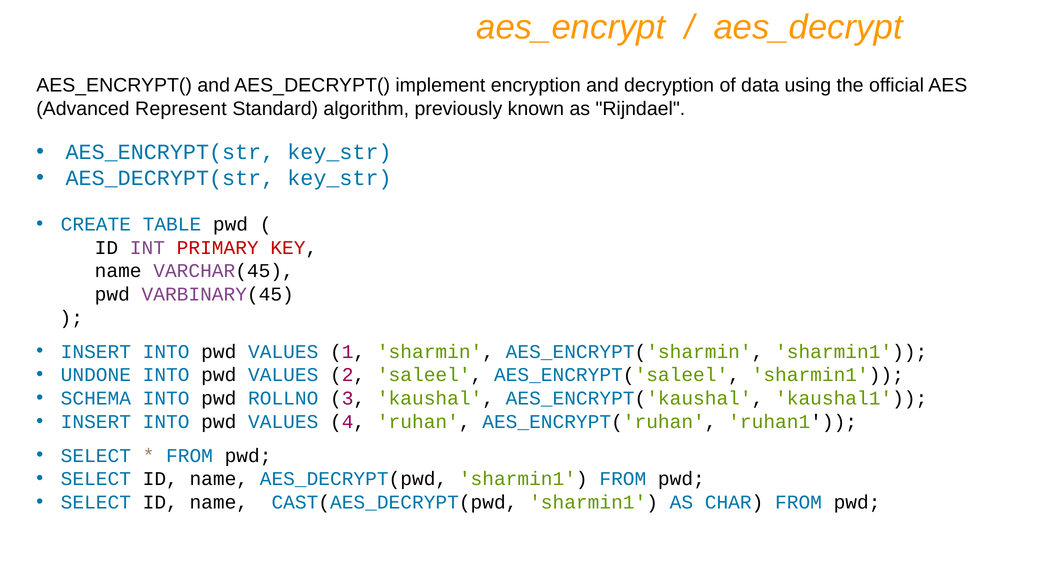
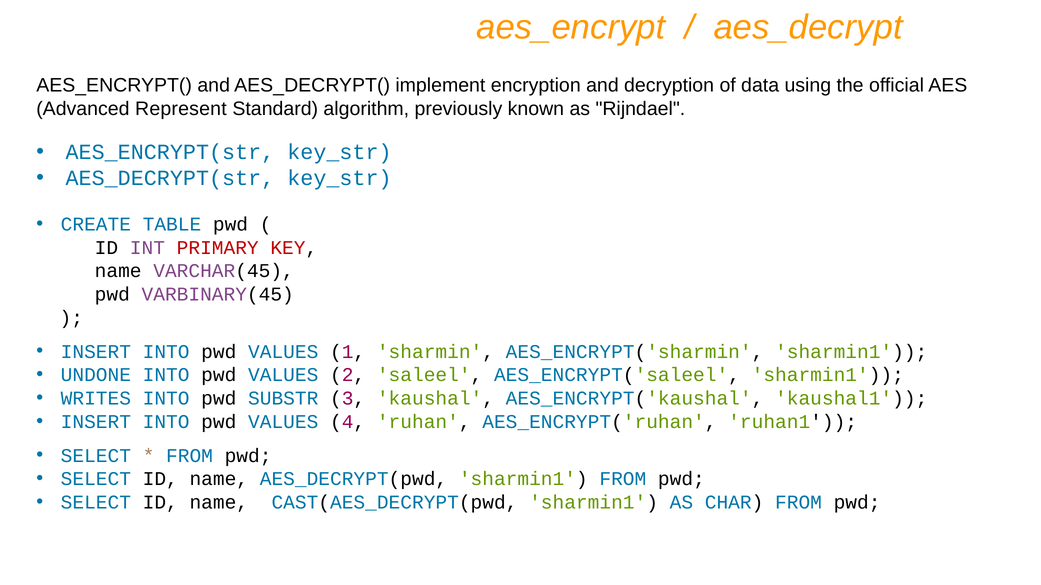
SCHEMA: SCHEMA -> WRITES
ROLLNO: ROLLNO -> SUBSTR
